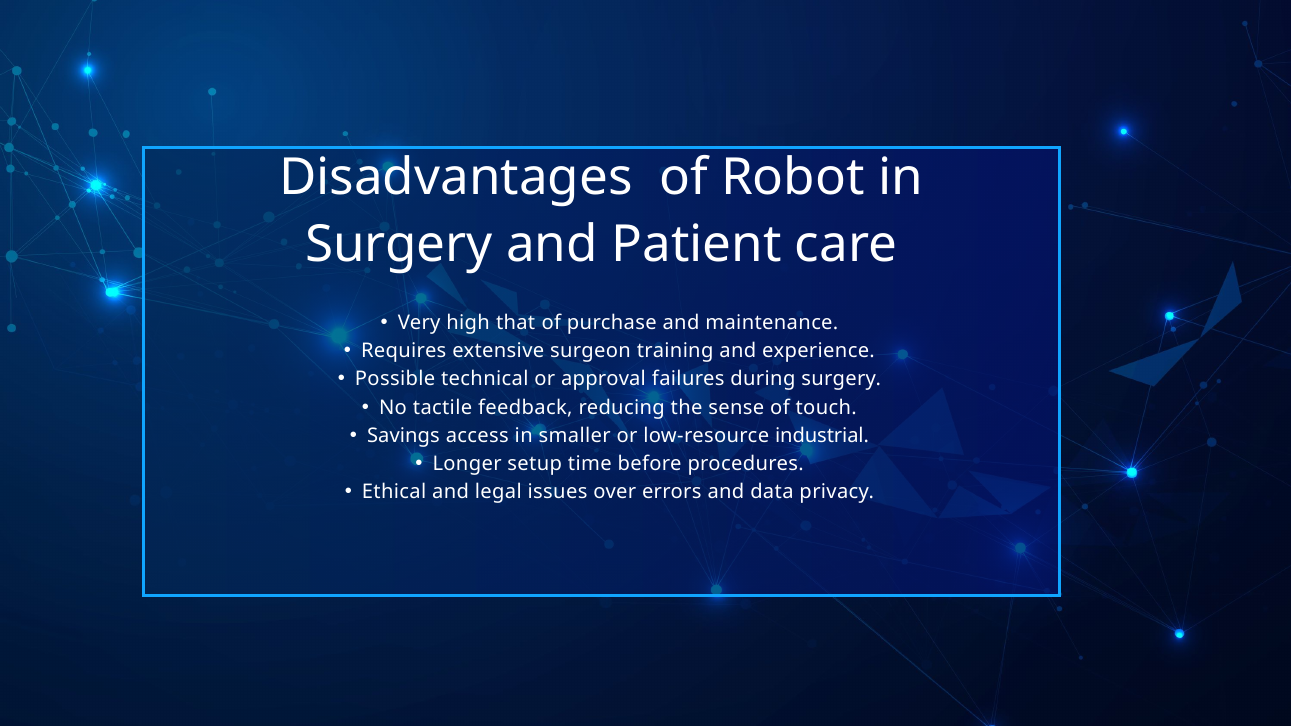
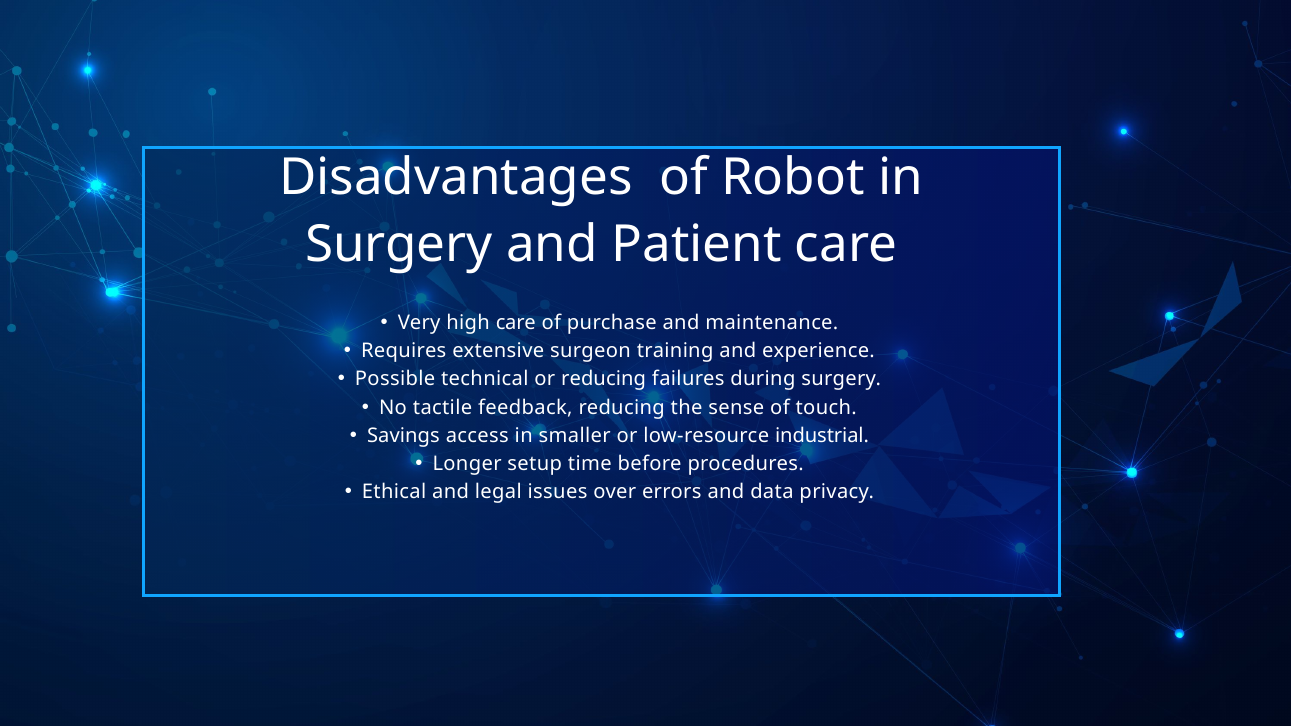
high that: that -> care
or approval: approval -> reducing
